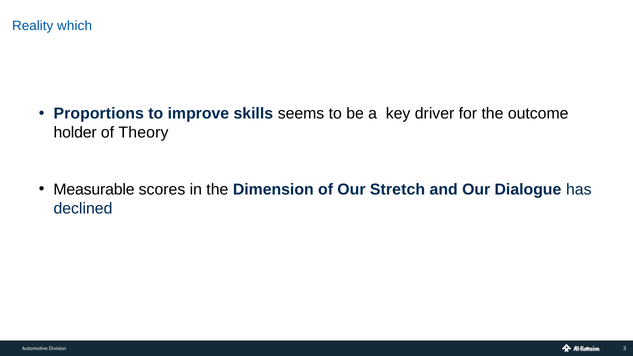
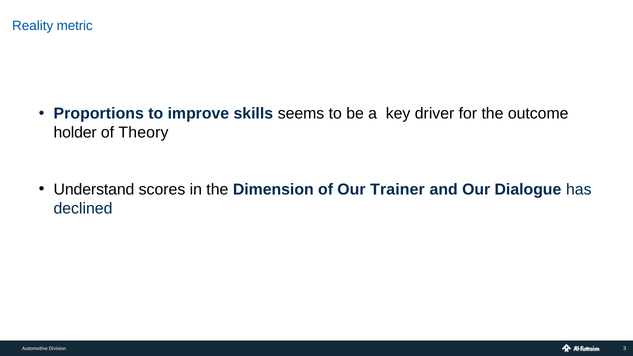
which: which -> metric
Measurable: Measurable -> Understand
Stretch: Stretch -> Trainer
